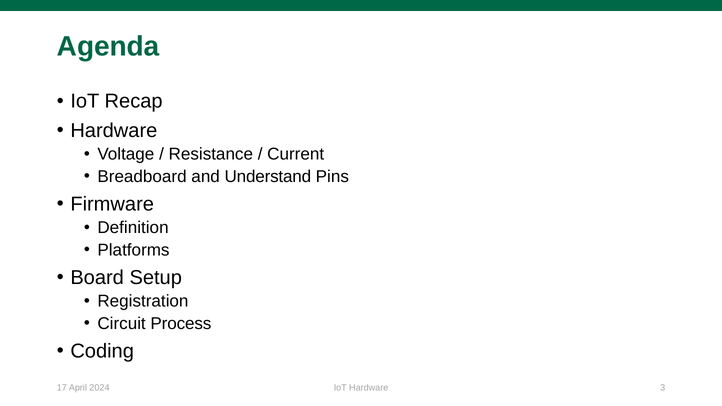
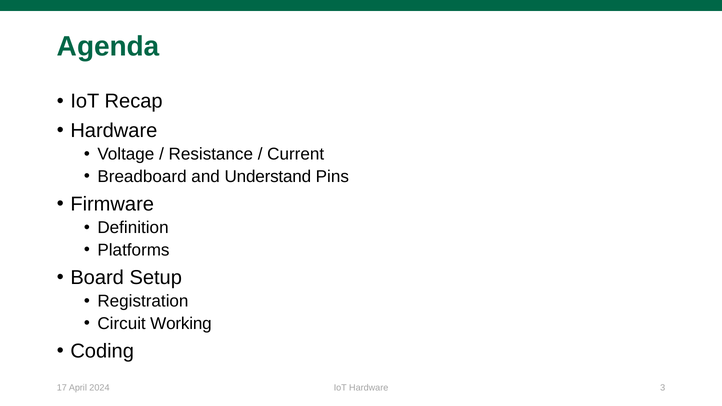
Process: Process -> Working
